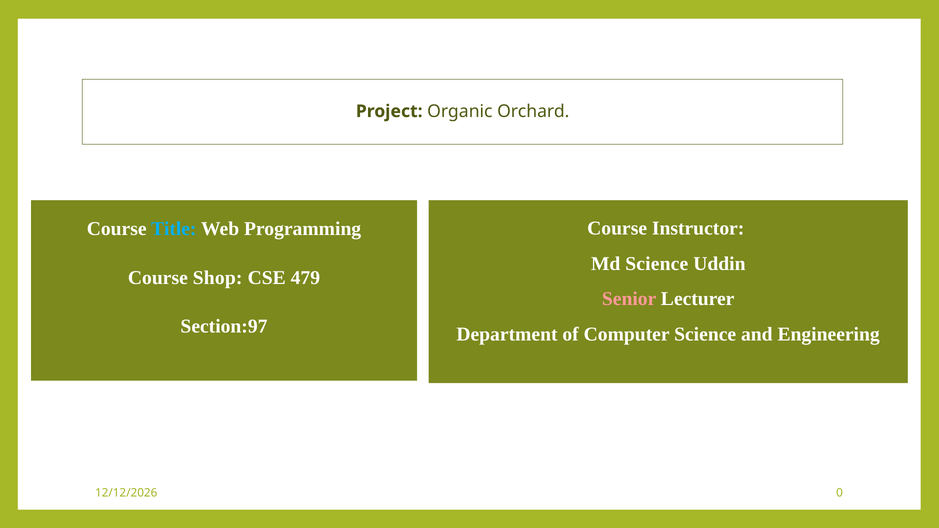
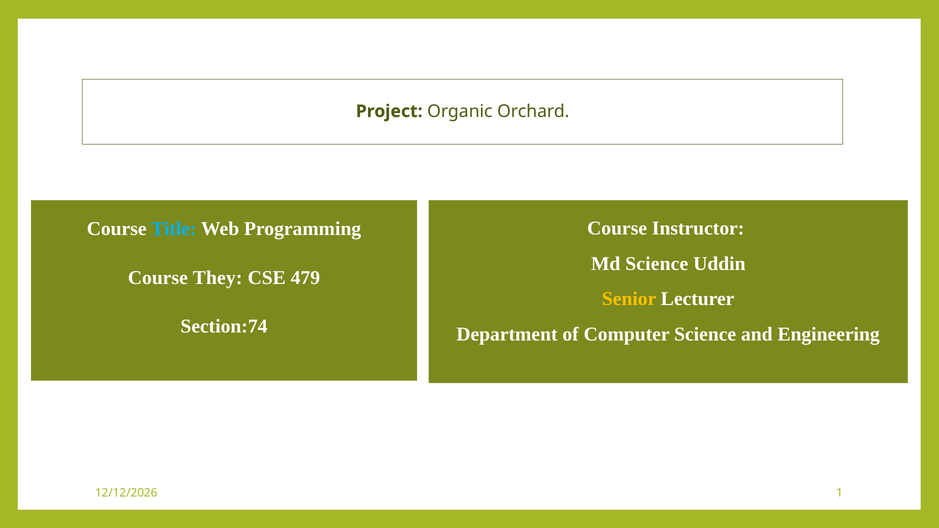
Shop: Shop -> They
Senior colour: pink -> yellow
Section:97: Section:97 -> Section:74
0: 0 -> 1
